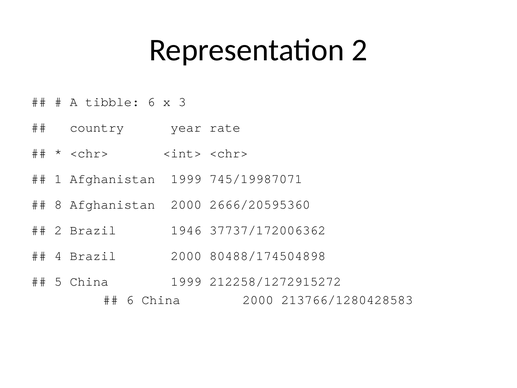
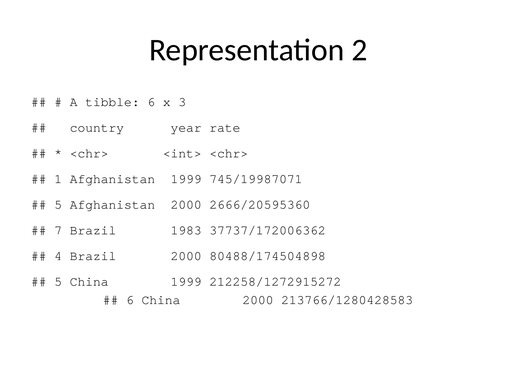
8 at (58, 204): 8 -> 5
2 at (58, 230): 2 -> 7
1946: 1946 -> 1983
